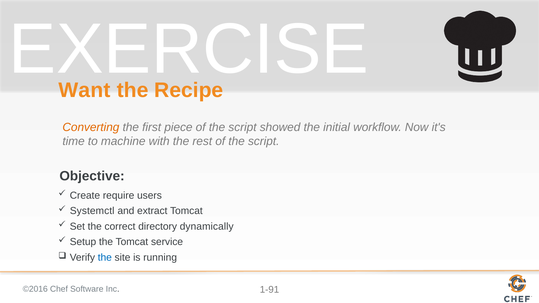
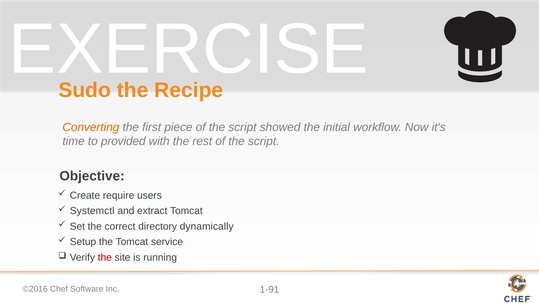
Want: Want -> Sudo
machine: machine -> provided
the at (105, 258) colour: blue -> red
